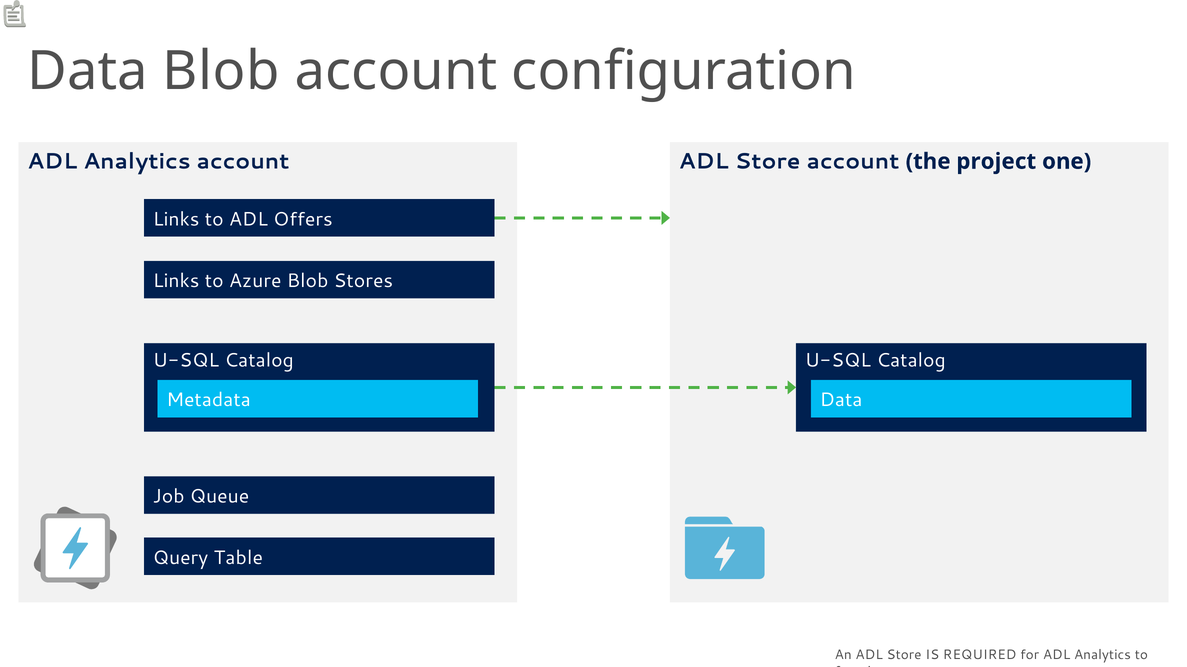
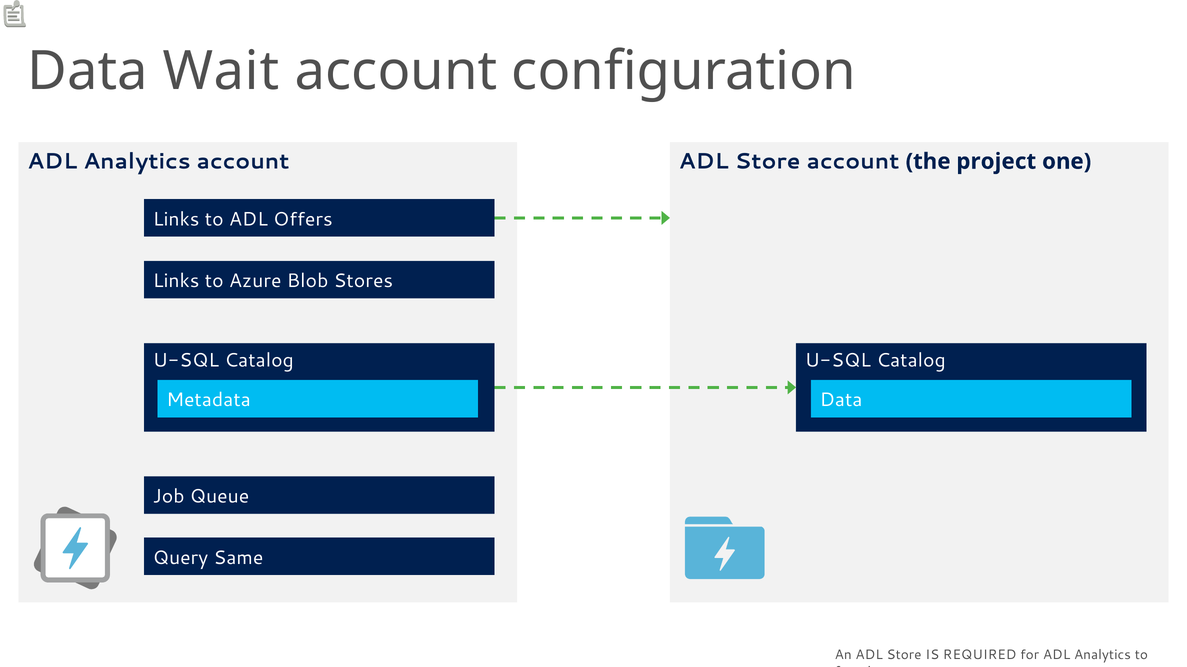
Data Blob: Blob -> Wait
Table: Table -> Same
